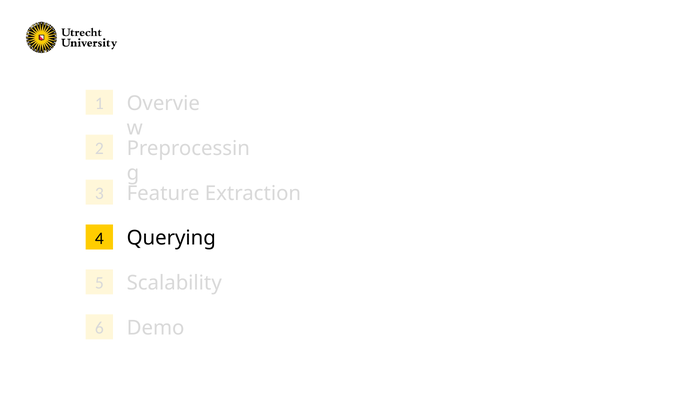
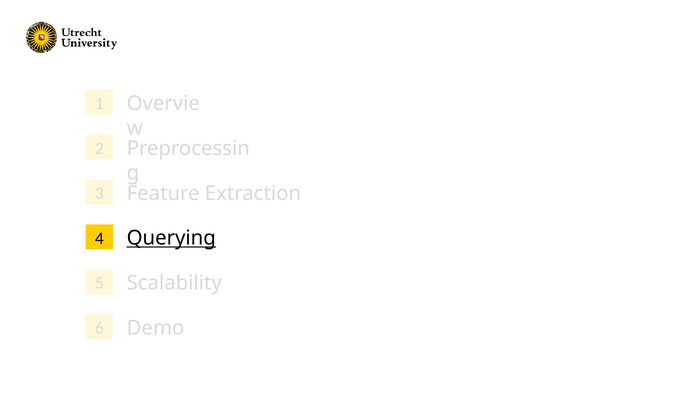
Querying underline: none -> present
